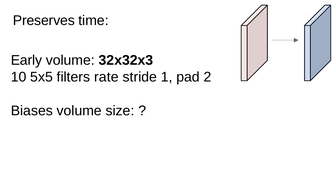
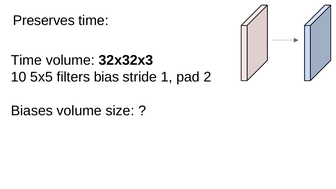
Early at (26, 60): Early -> Time
rate: rate -> bias
